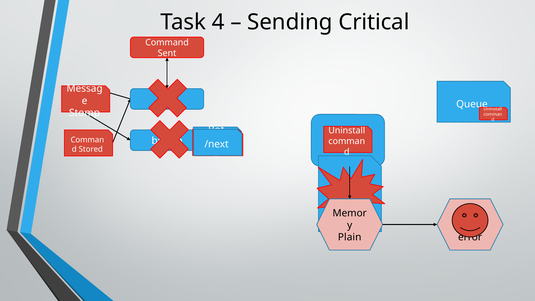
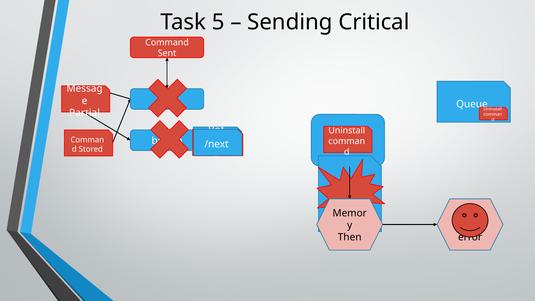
4: 4 -> 5
Stomp: Stomp -> Partial
Plain: Plain -> Then
